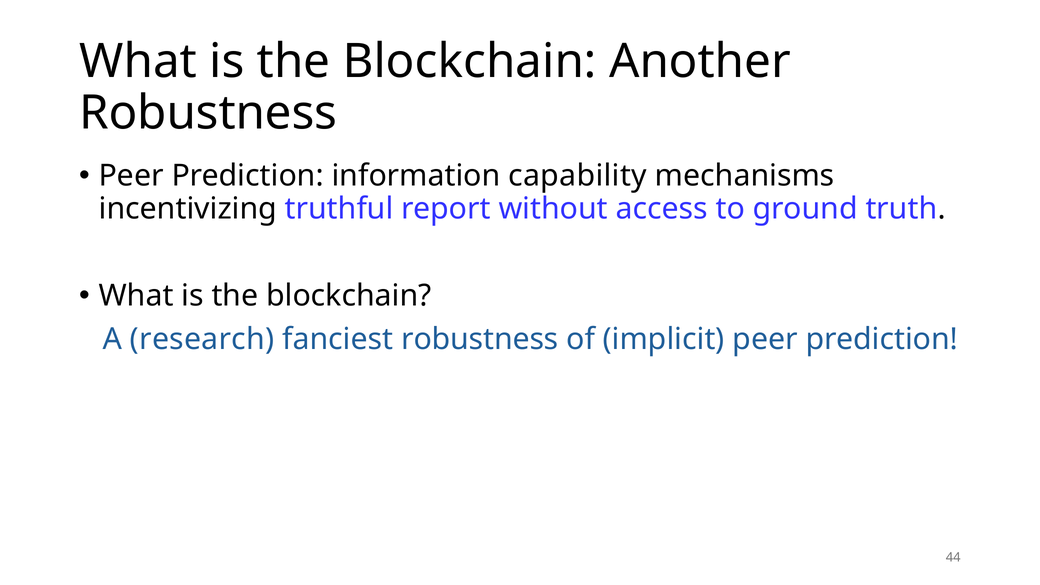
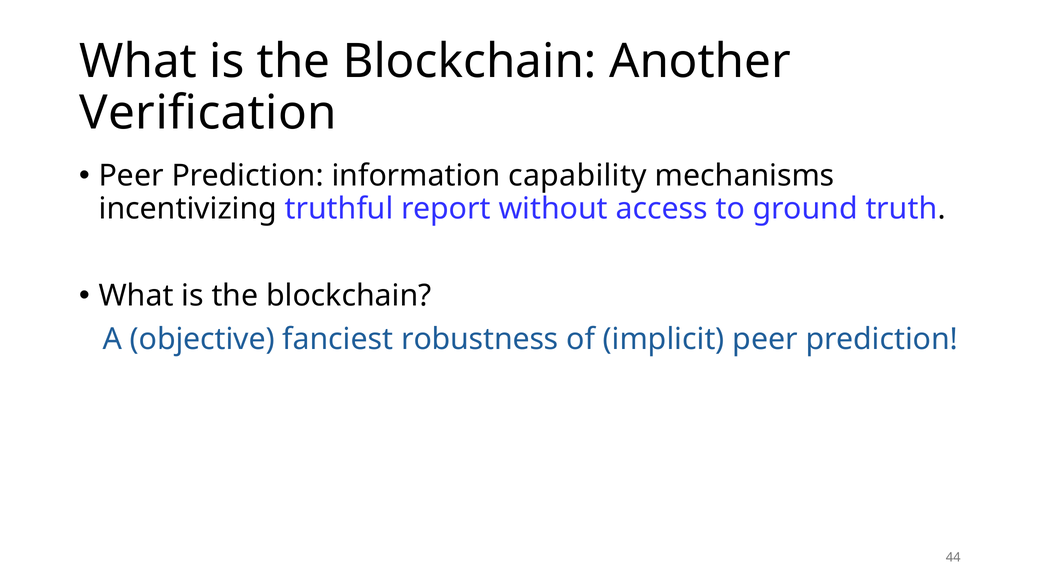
Robustness at (208, 113): Robustness -> Verification
research: research -> objective
